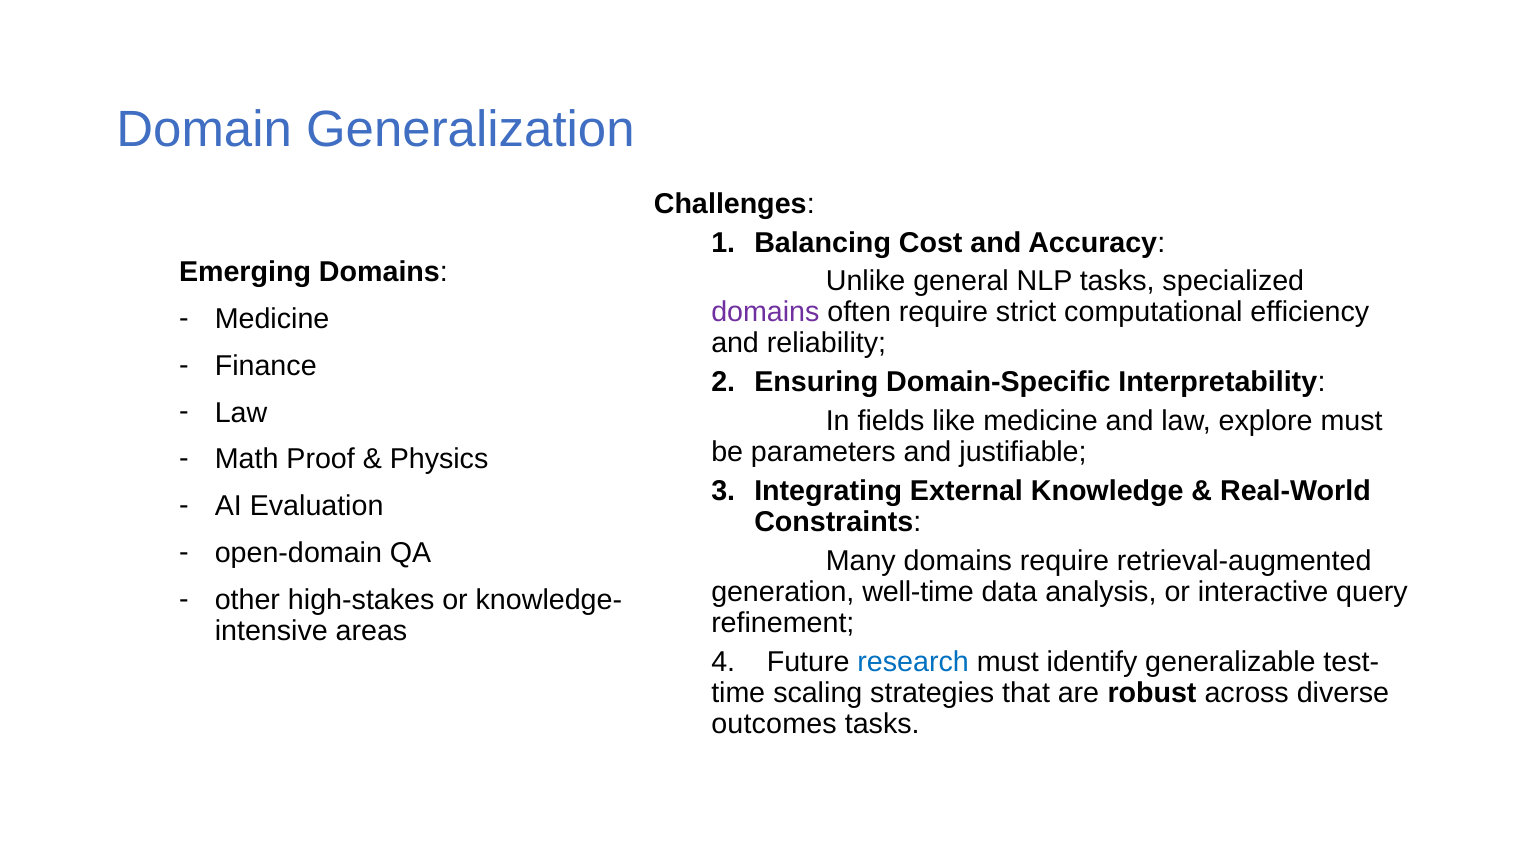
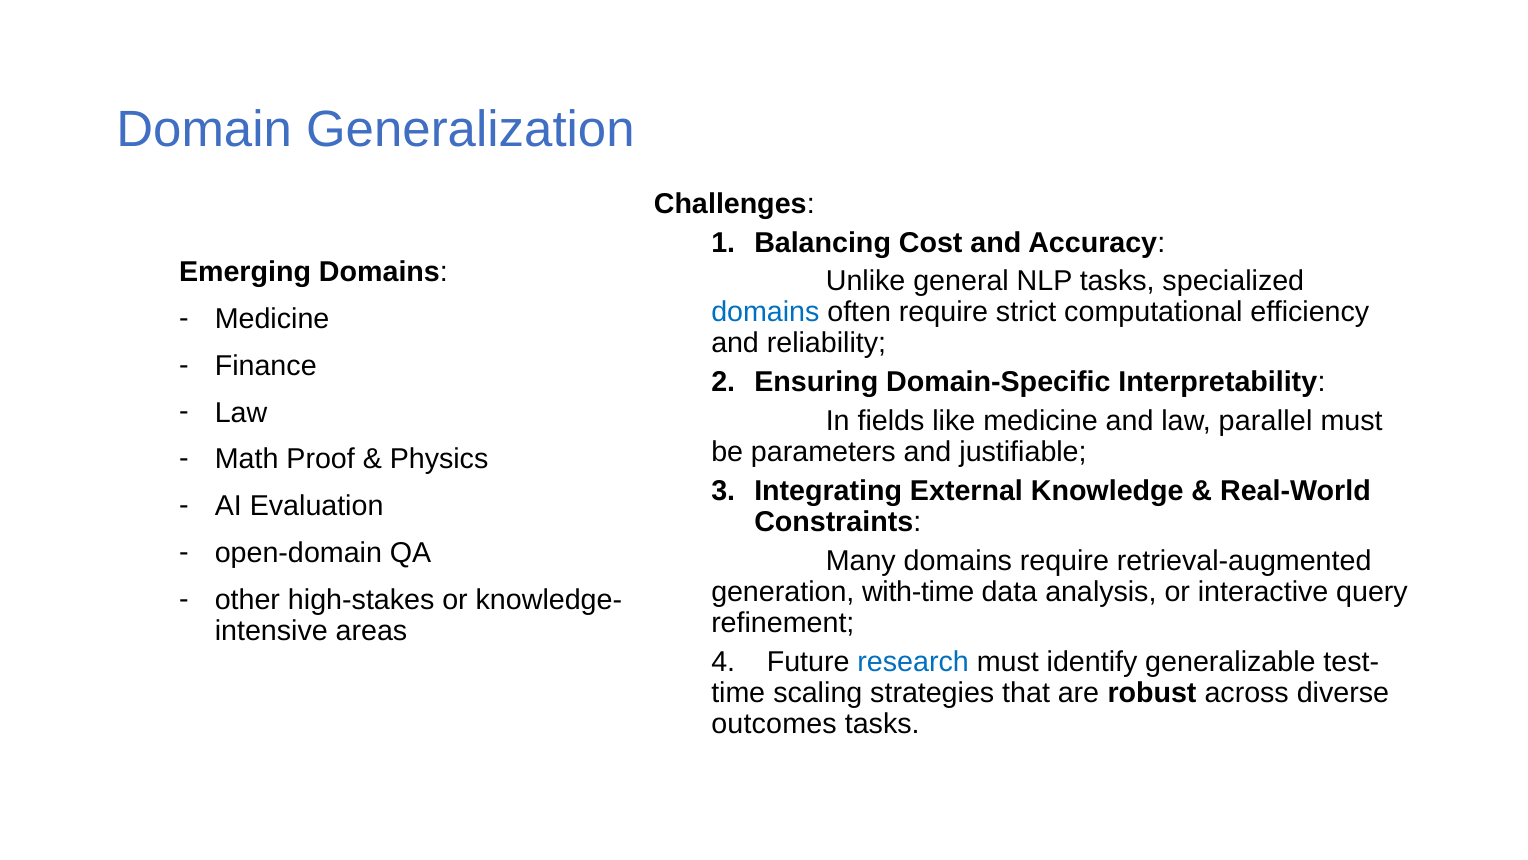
domains at (765, 312) colour: purple -> blue
explore: explore -> parallel
well-time: well-time -> with-time
